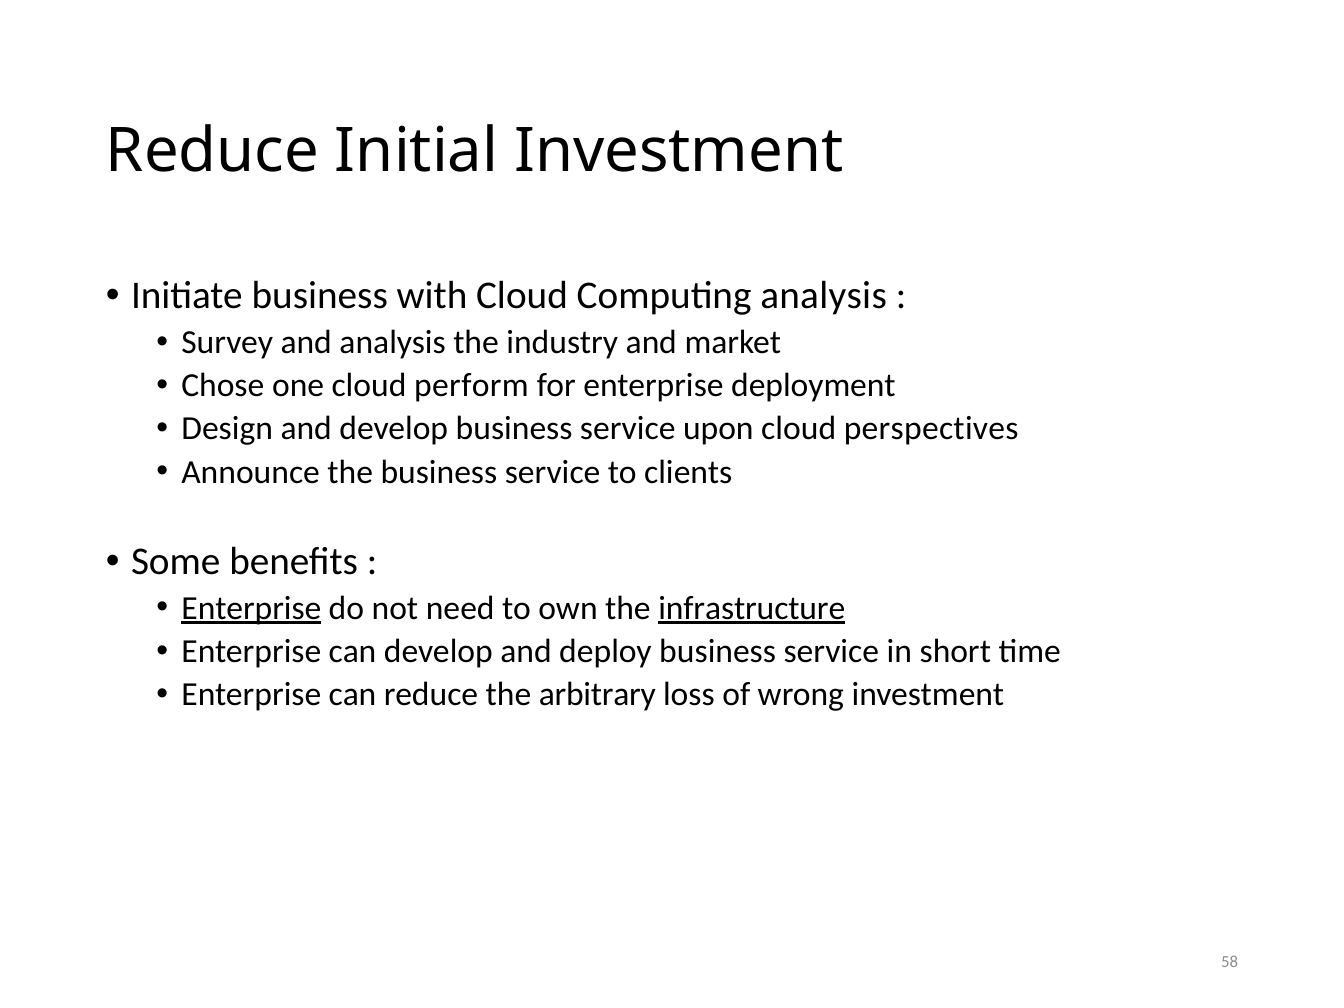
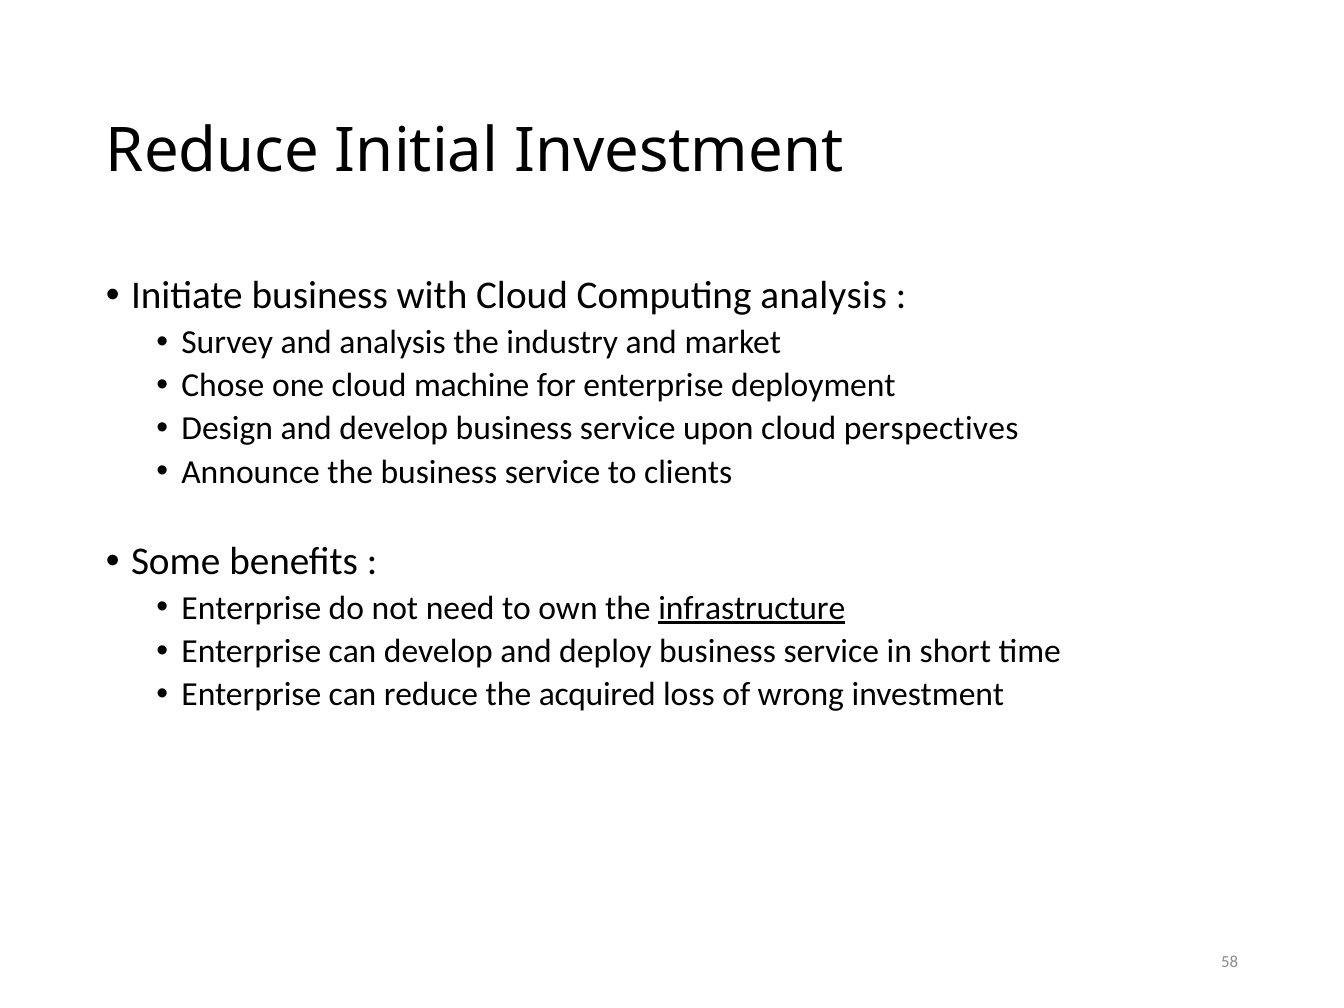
perform: perform -> machine
Enterprise at (251, 608) underline: present -> none
arbitrary: arbitrary -> acquired
